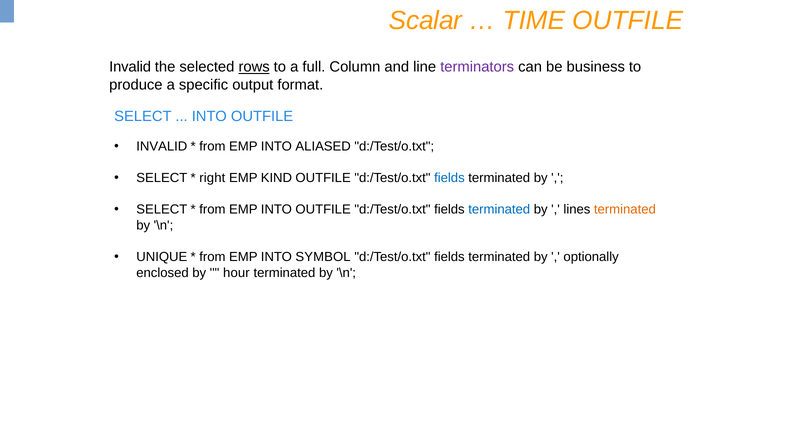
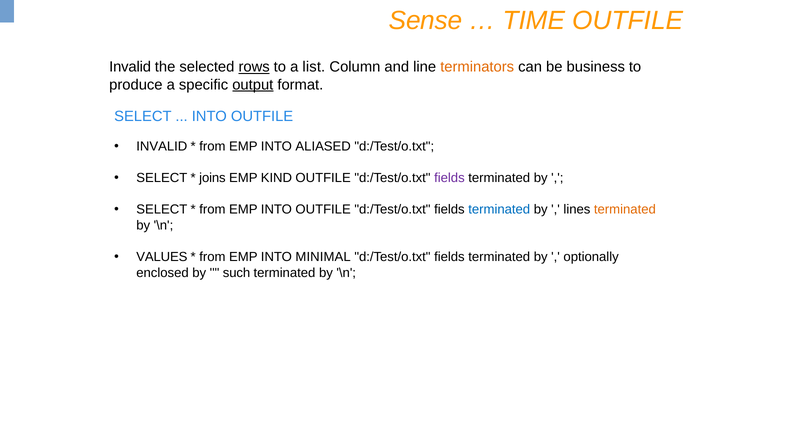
Scalar: Scalar -> Sense
full: full -> list
terminators colour: purple -> orange
output underline: none -> present
right: right -> joins
fields at (449, 178) colour: blue -> purple
UNIQUE: UNIQUE -> VALUES
SYMBOL: SYMBOL -> MINIMAL
hour: hour -> such
